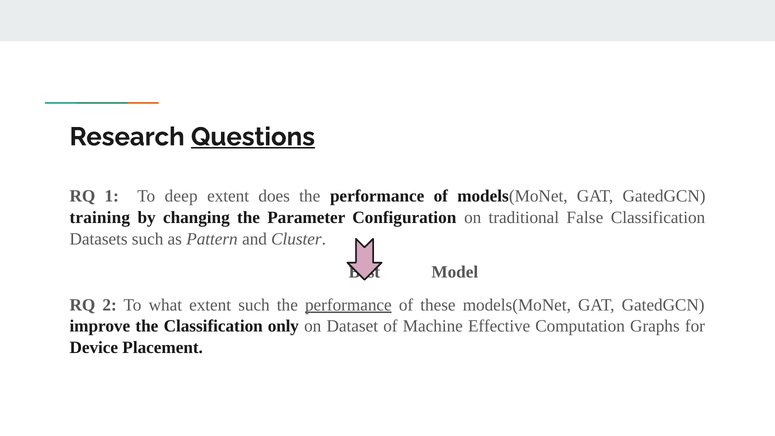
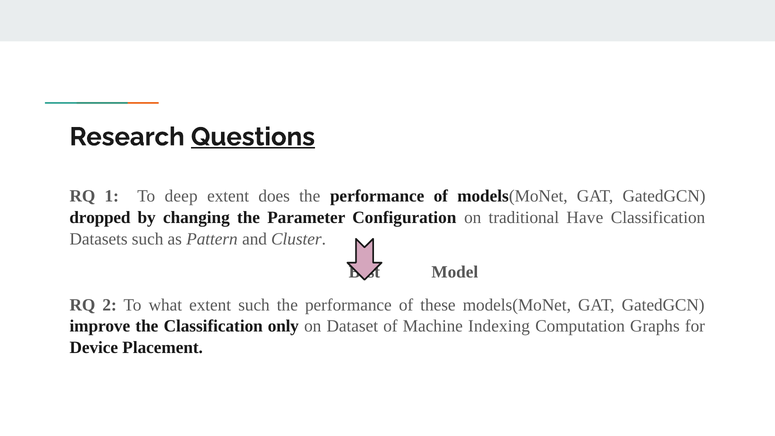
training: training -> dropped
False: False -> Have
performance at (348, 305) underline: present -> none
Effective: Effective -> Indexing
